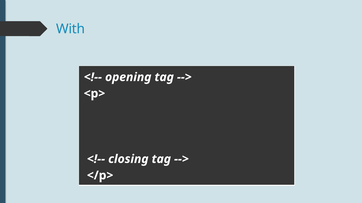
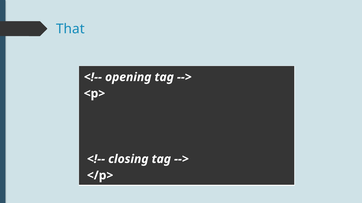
With: With -> That
